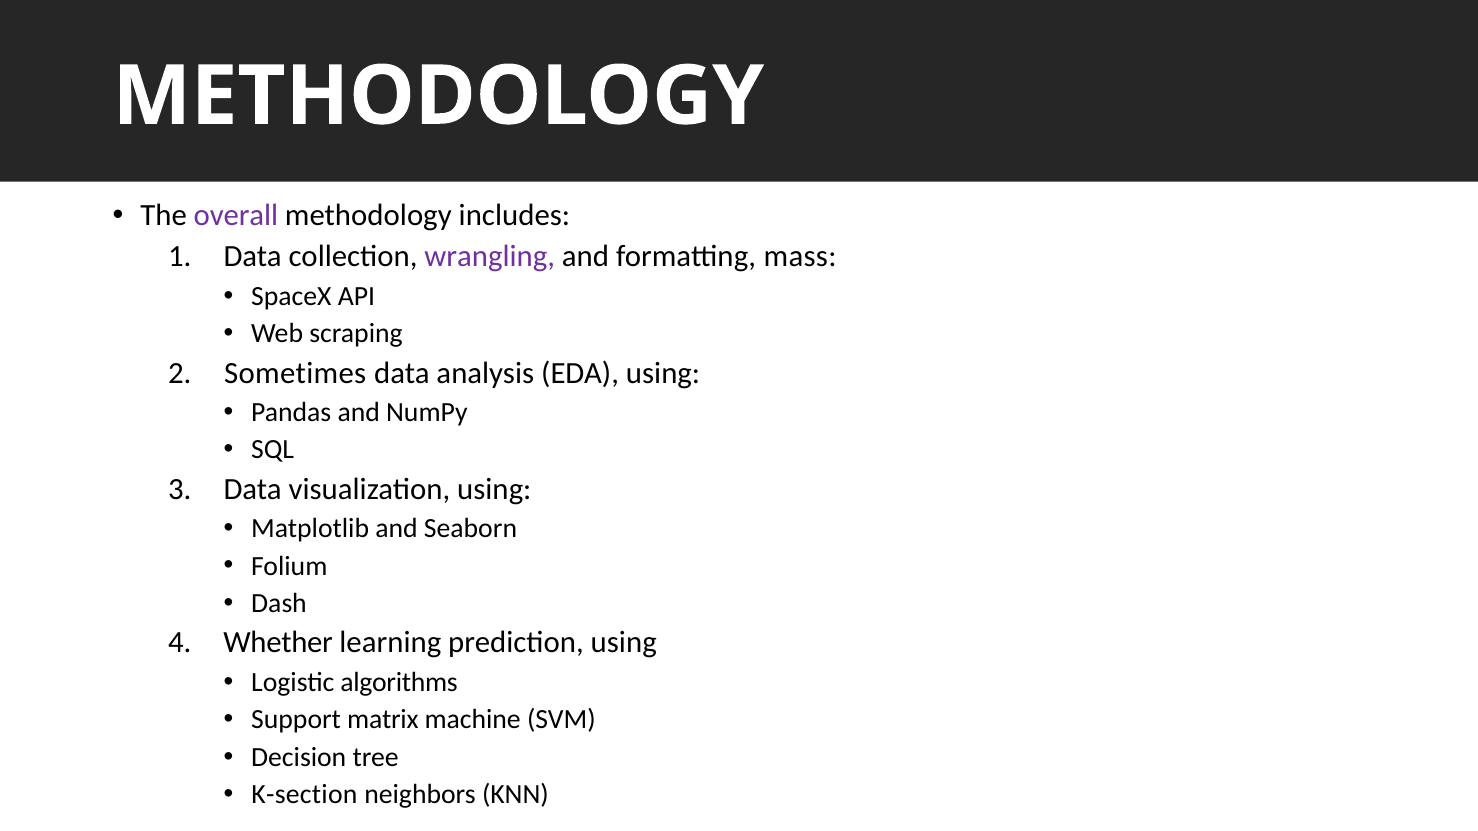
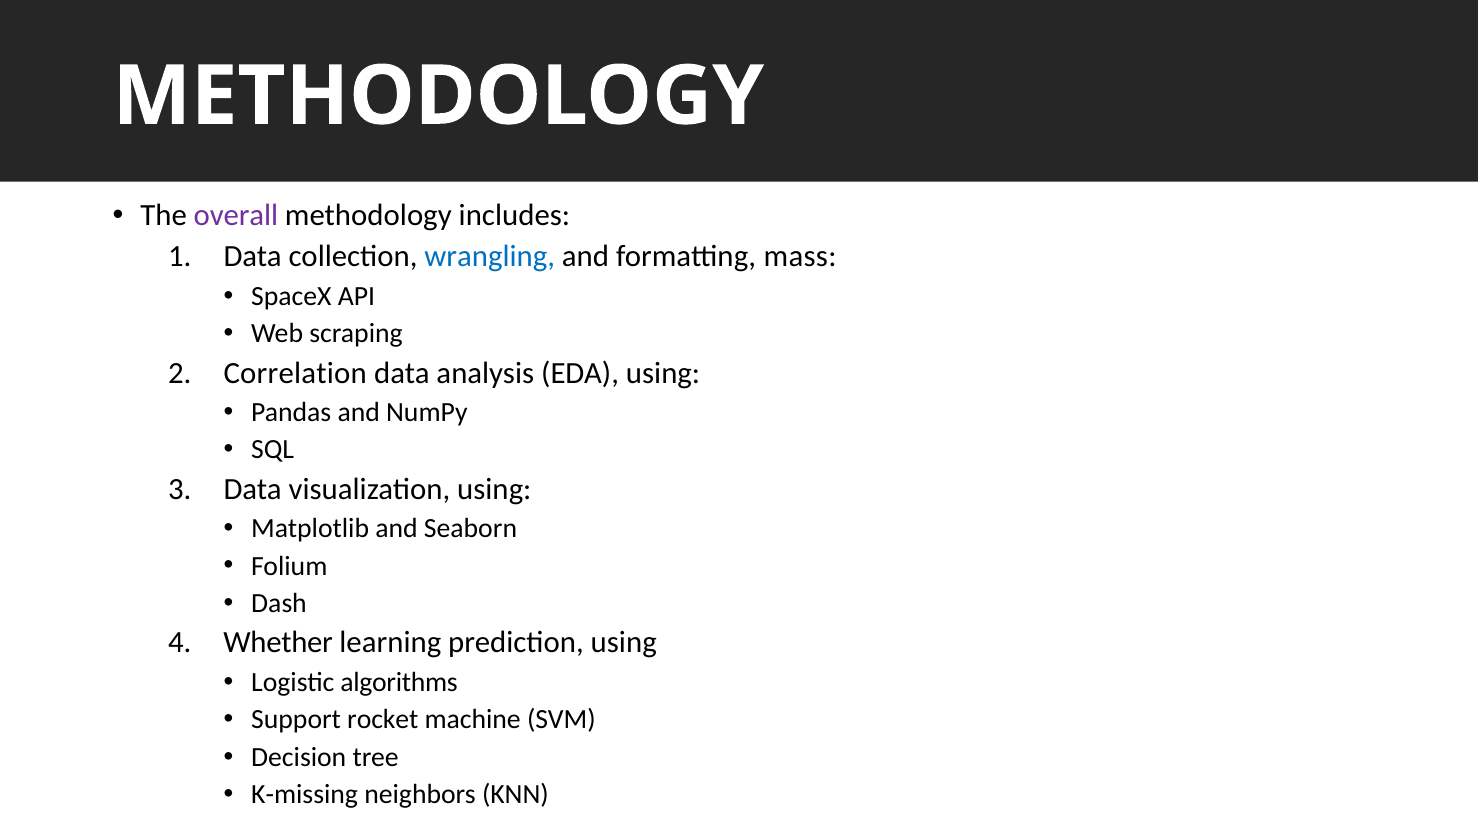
wrangling colour: purple -> blue
Sometimes: Sometimes -> Correlation
matrix: matrix -> rocket
K-section: K-section -> K-missing
